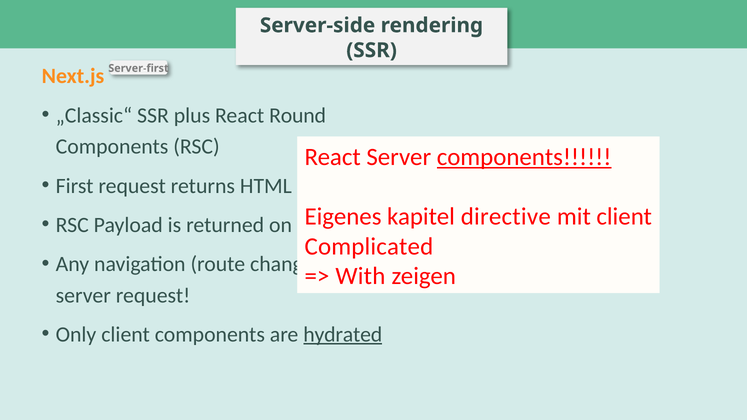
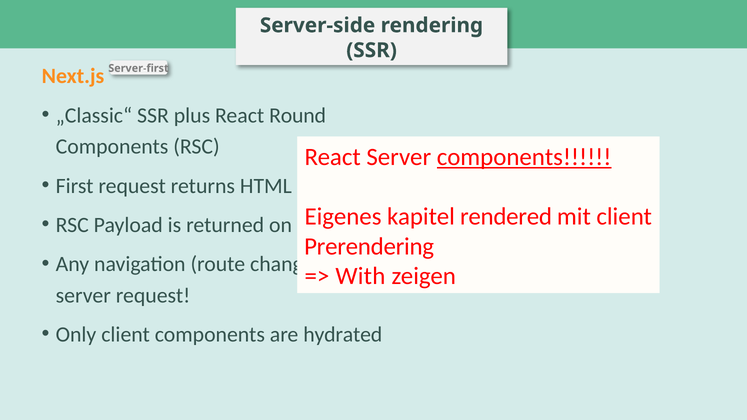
directive: directive -> rendered
Complicated: Complicated -> Prerendering
hydrated underline: present -> none
